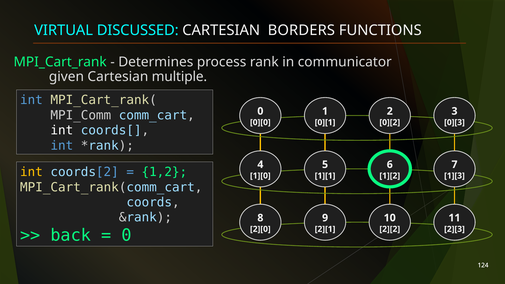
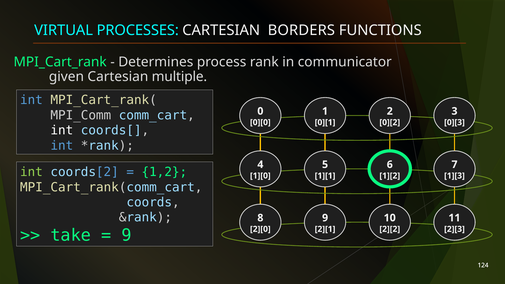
DISCUSSED: DISCUSSED -> PROCESSES
int at (31, 172) colour: yellow -> light green
back: back -> take
0 at (126, 235): 0 -> 9
